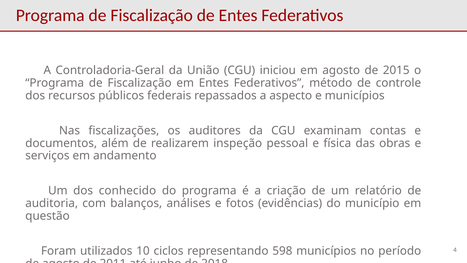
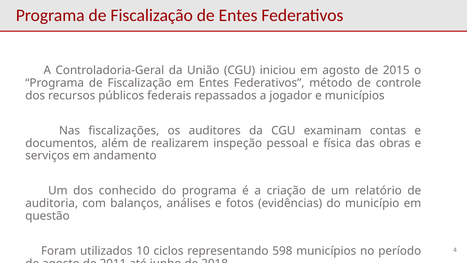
aspecto: aspecto -> jogador
